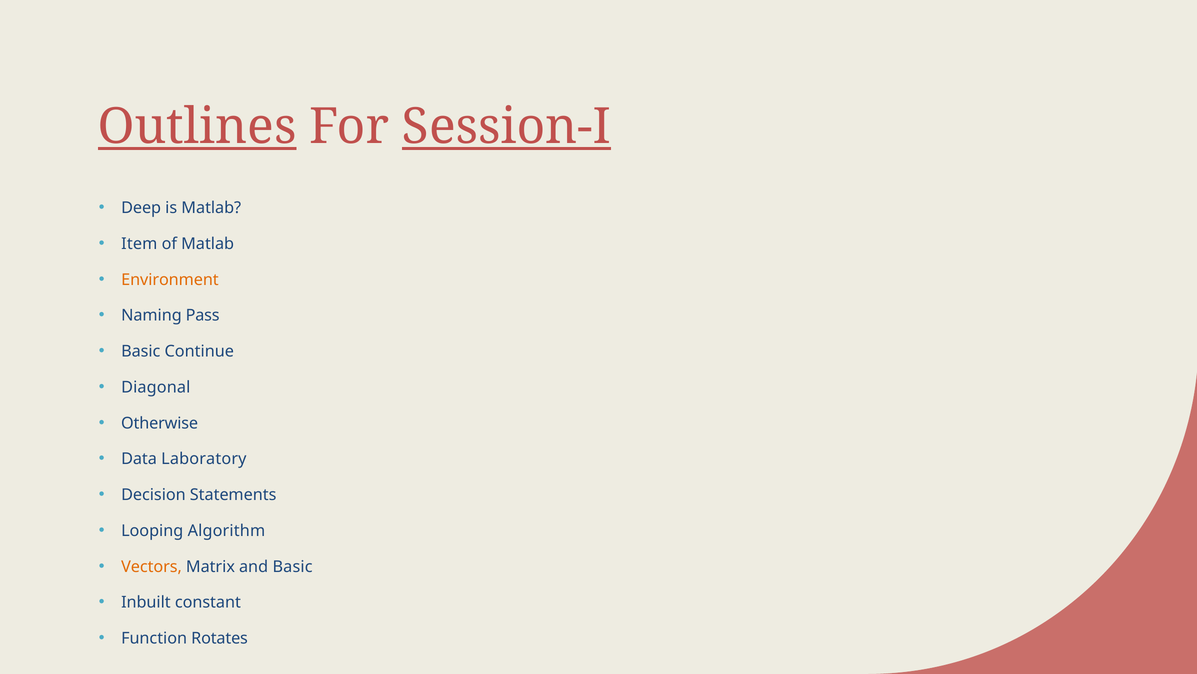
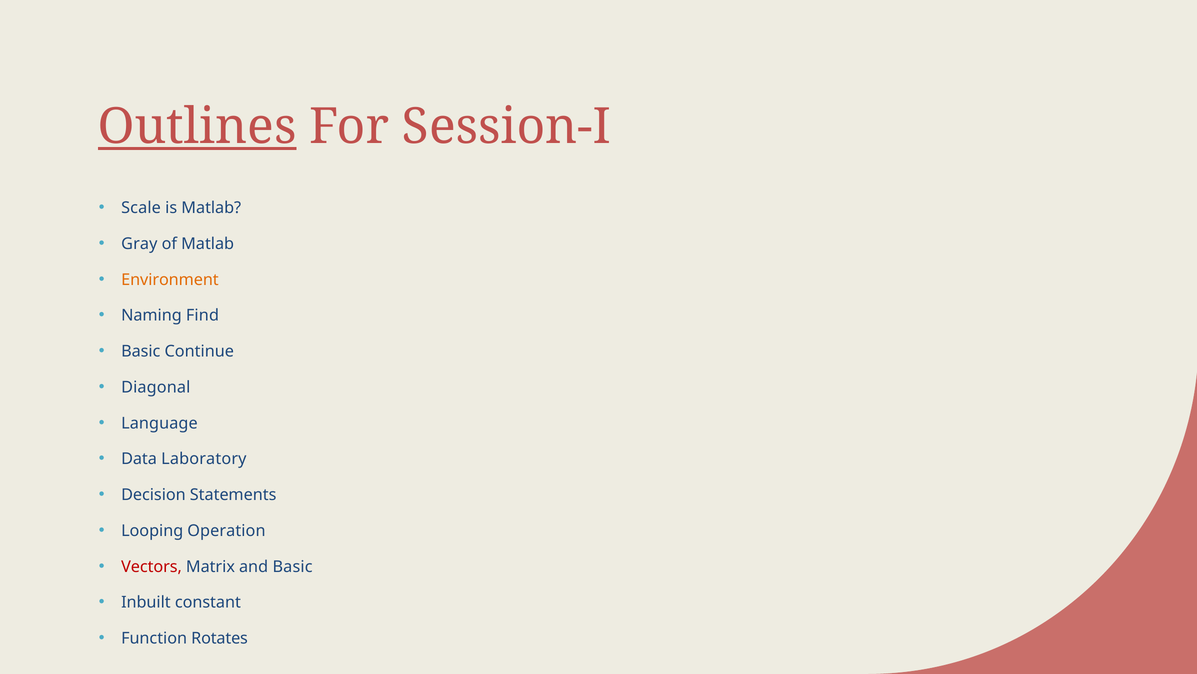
Session-I underline: present -> none
Deep: Deep -> Scale
Item: Item -> Gray
Pass: Pass -> Find
Otherwise: Otherwise -> Language
Algorithm: Algorithm -> Operation
Vectors colour: orange -> red
